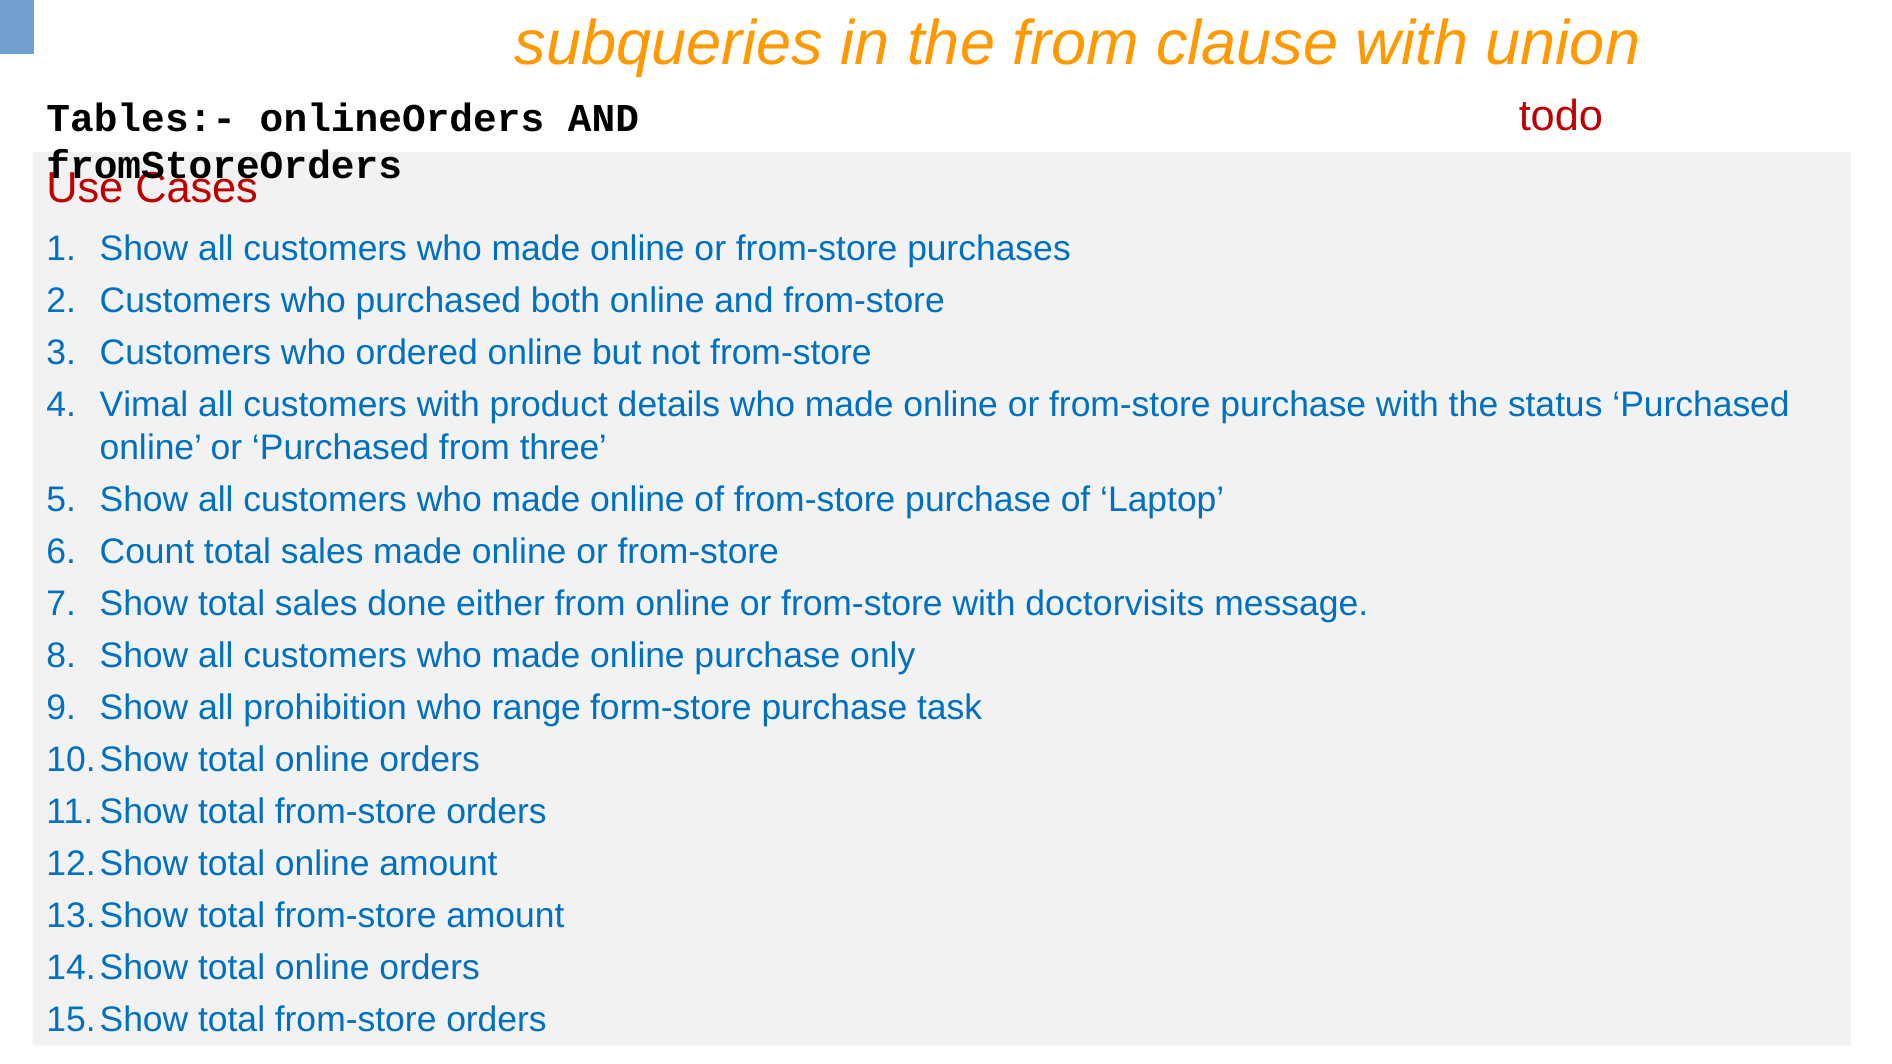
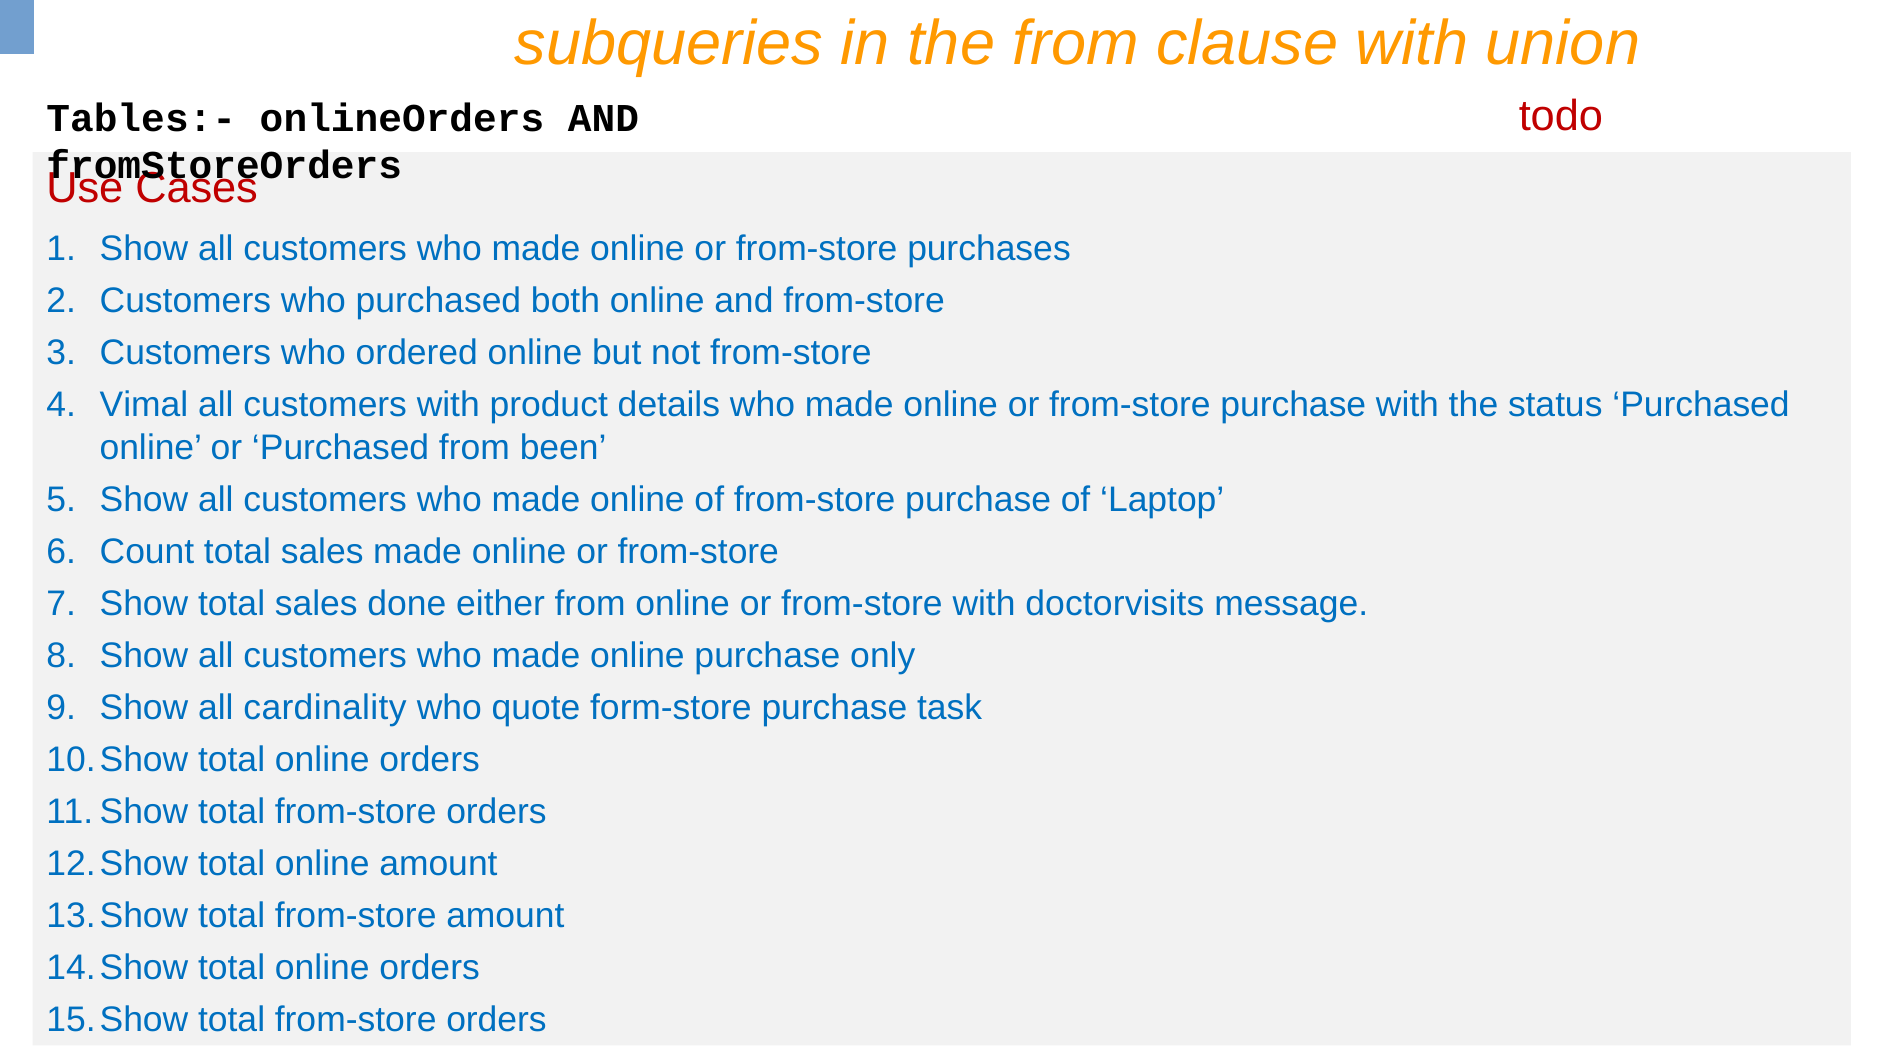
three: three -> been
prohibition: prohibition -> cardinality
range: range -> quote
